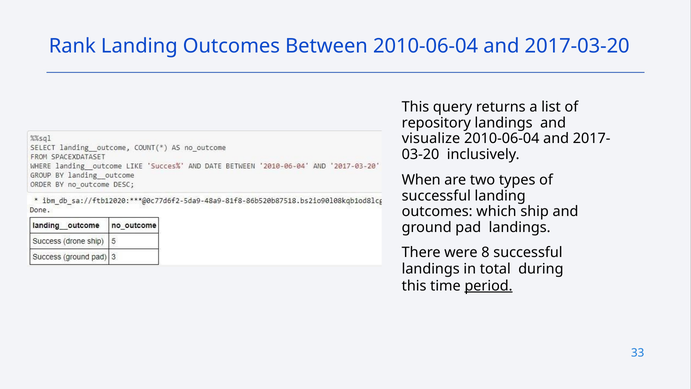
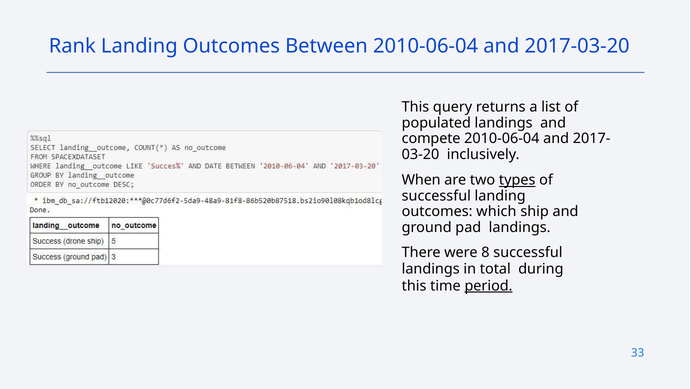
repository: repository -> populated
visualize: visualize -> compete
types underline: none -> present
